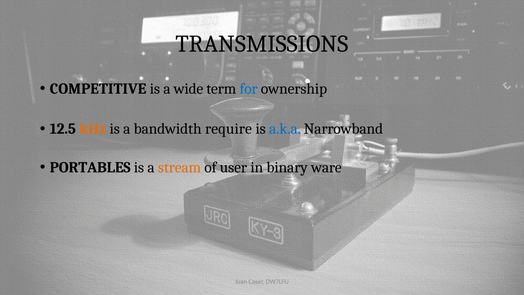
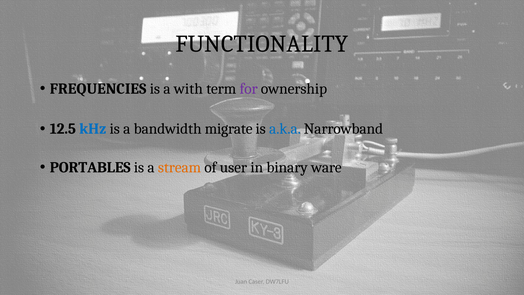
TRANSMISSIONS: TRANSMISSIONS -> FUNCTIONALITY
COMPETITIVE: COMPETITIVE -> FREQUENCIES
wide: wide -> with
for colour: blue -> purple
kHz colour: orange -> blue
require: require -> migrate
